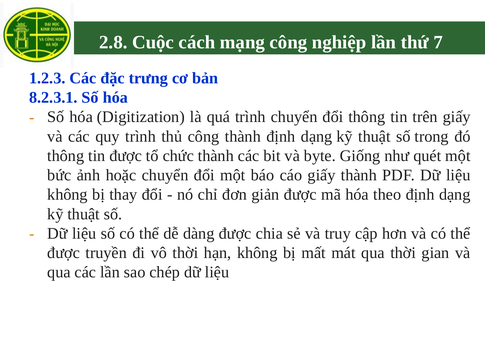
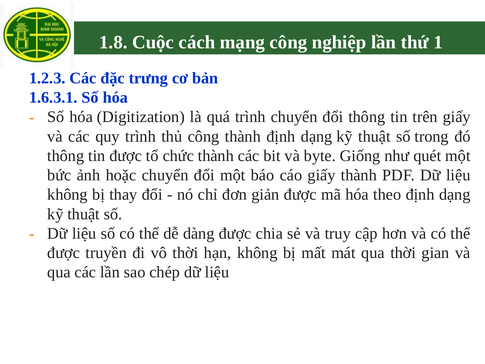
2.8: 2.8 -> 1.8
7: 7 -> 1
8.2.3.1: 8.2.3.1 -> 1.6.3.1
